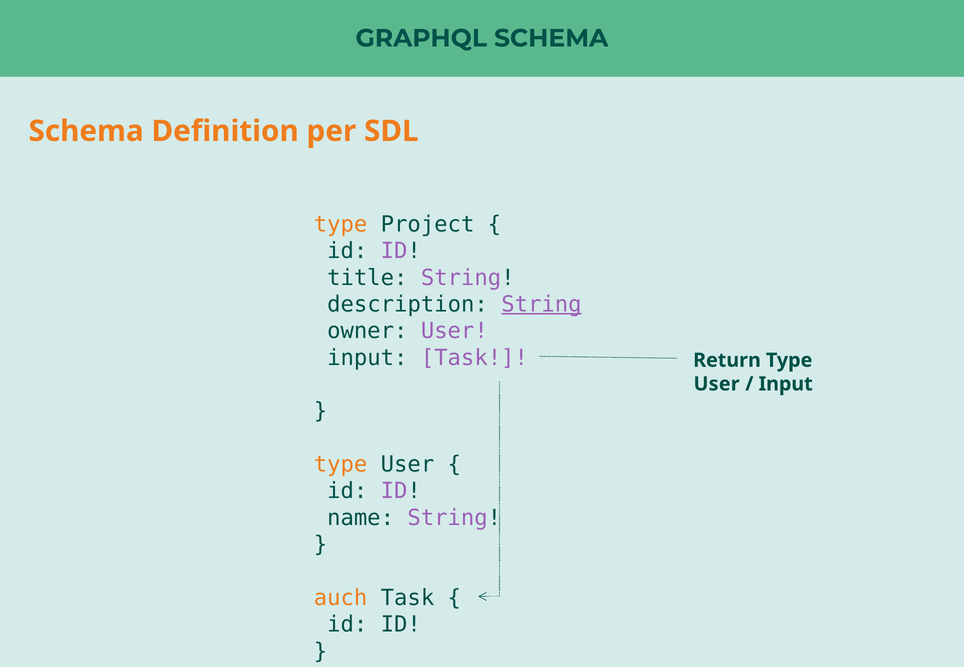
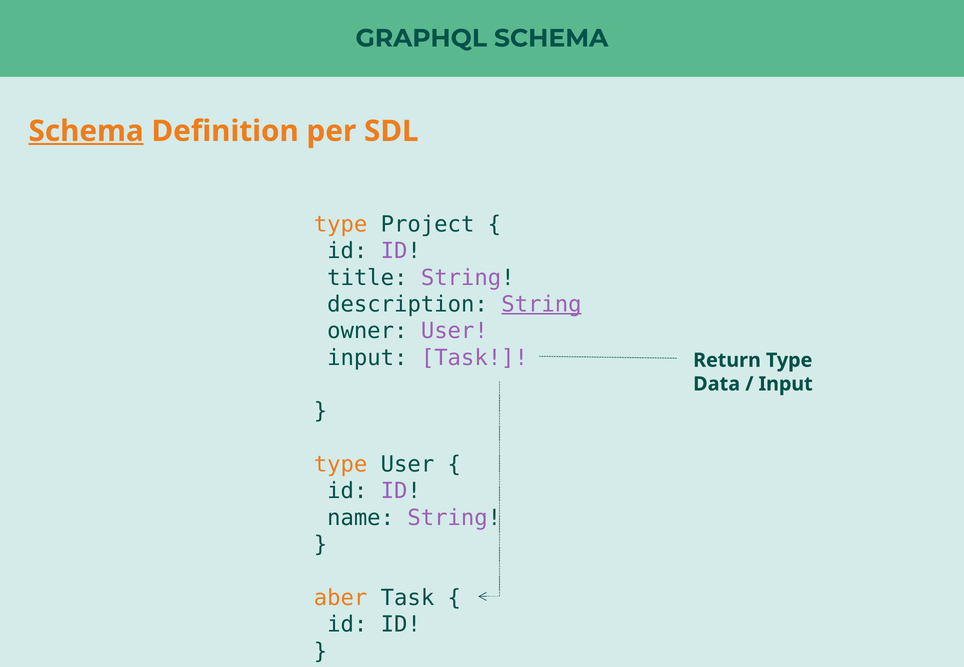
Schema at (86, 131) underline: none -> present
User at (717, 384): User -> Data
auch: auch -> aber
